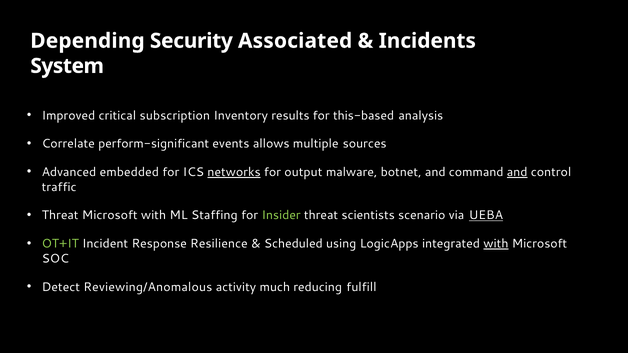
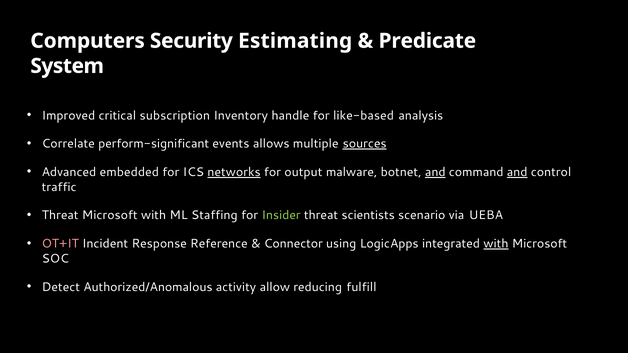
Depending: Depending -> Computers
Associated: Associated -> Estimating
Incidents: Incidents -> Predicate
results: results -> handle
this-based: this-based -> like-based
sources underline: none -> present
and at (435, 172) underline: none -> present
UEBA underline: present -> none
OT+IT colour: light green -> pink
Resilience: Resilience -> Reference
Scheduled: Scheduled -> Connector
Reviewing/Anomalous: Reviewing/Anomalous -> Authorized/Anomalous
much: much -> allow
